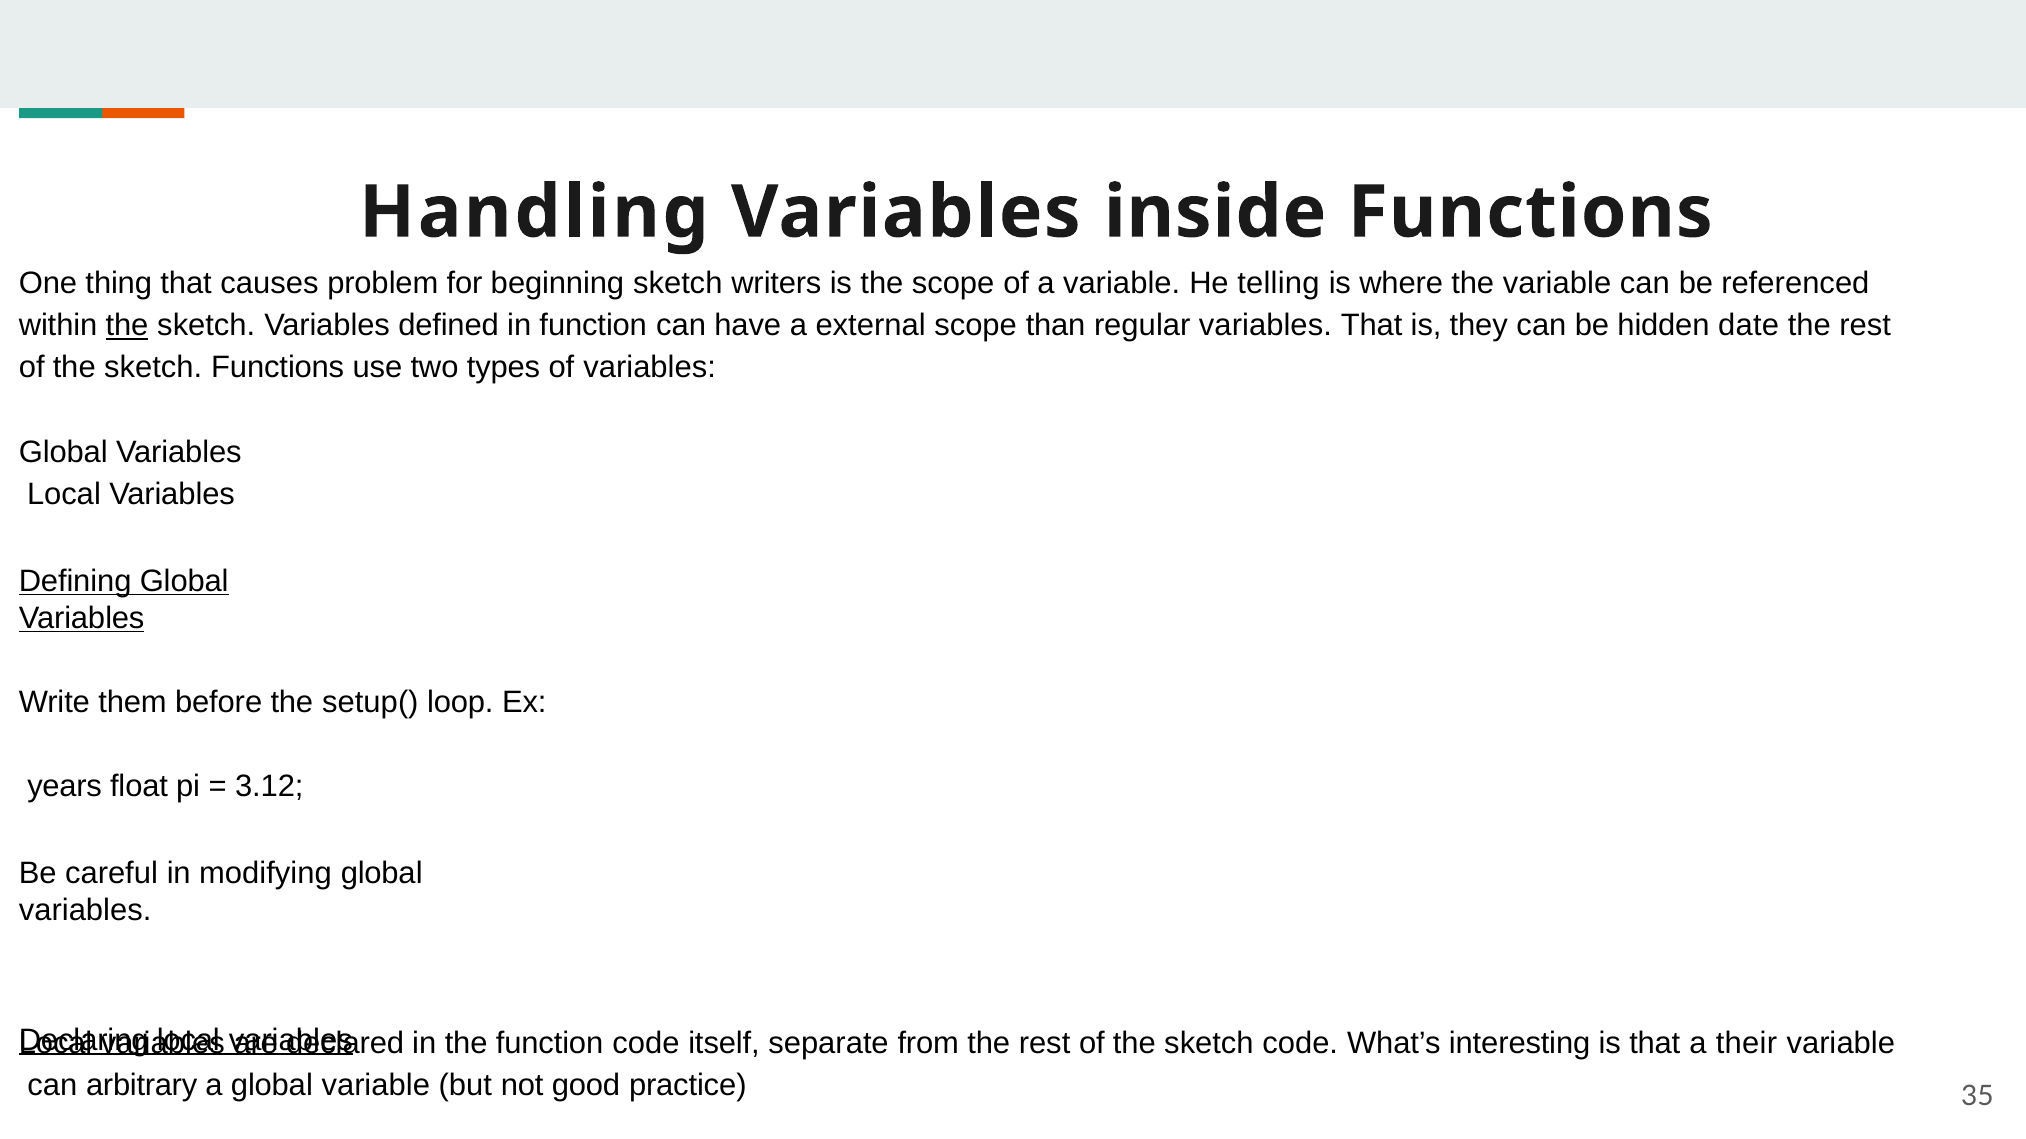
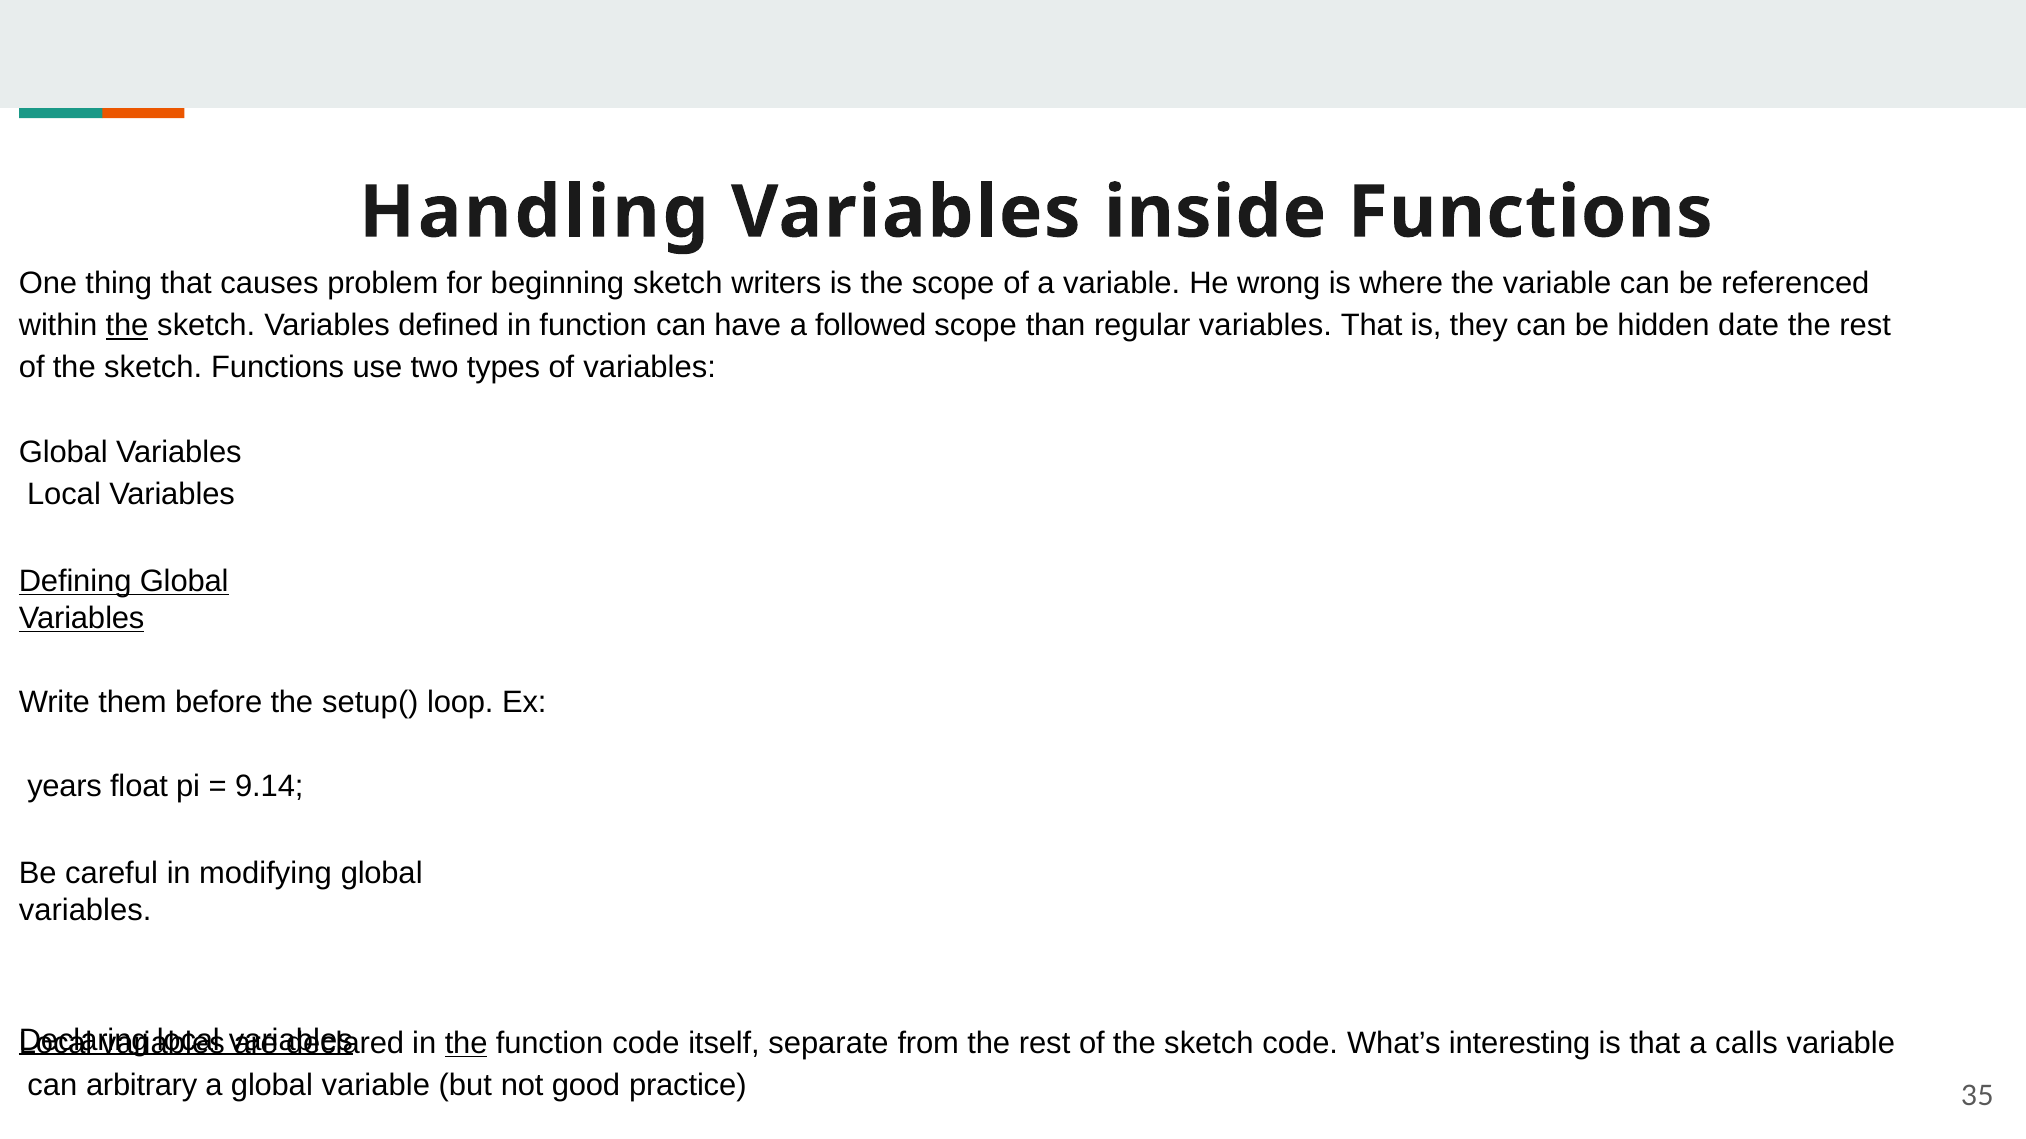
telling: telling -> wrong
external: external -> followed
3.12: 3.12 -> 9.14
the at (466, 1044) underline: none -> present
their: their -> calls
